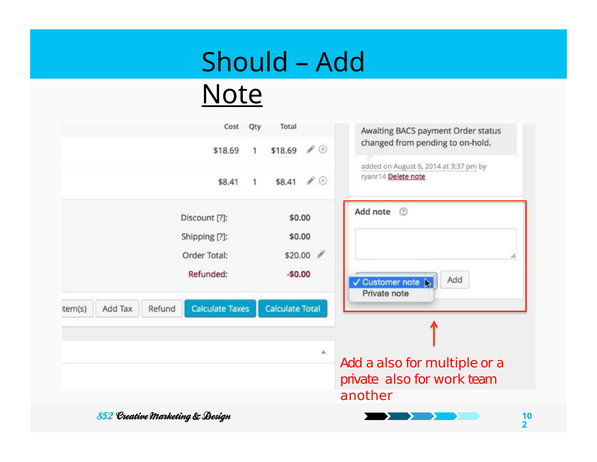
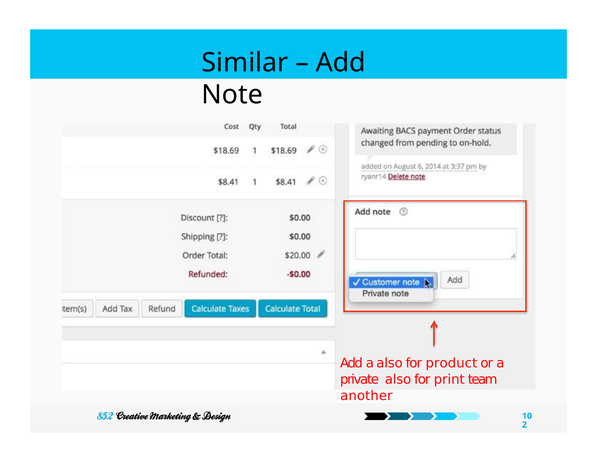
Should: Should -> Similar
Note underline: present -> none
multiple: multiple -> product
work: work -> print
